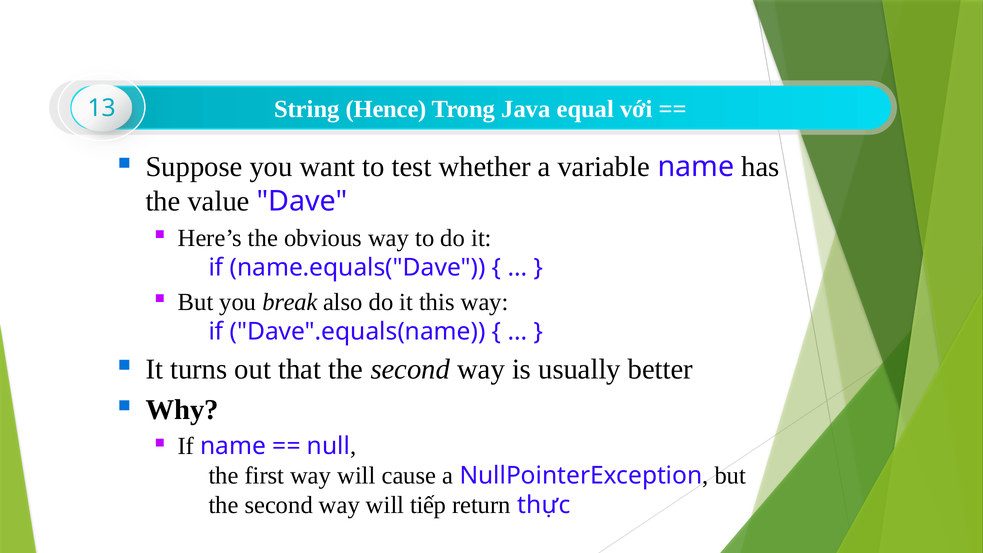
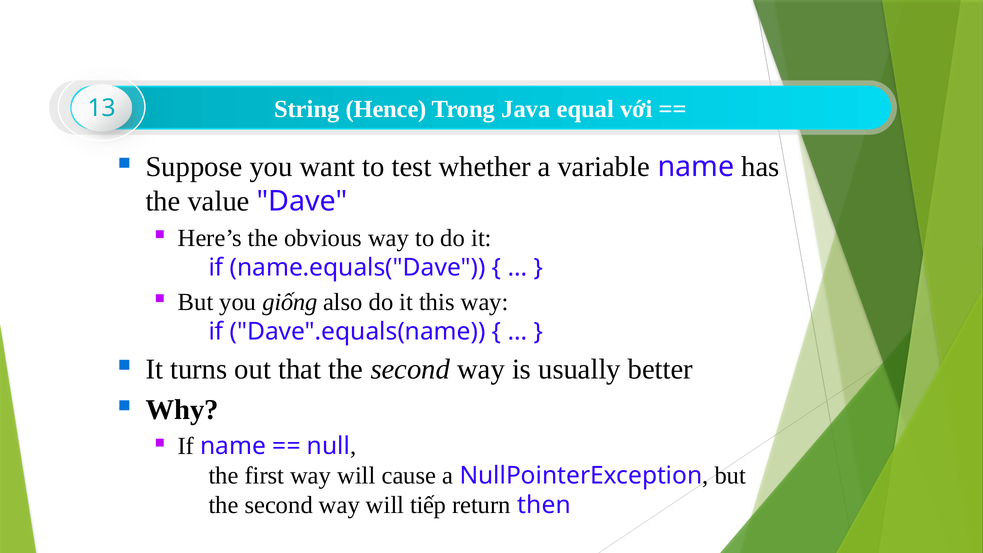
break: break -> giống
thực: thực -> then
